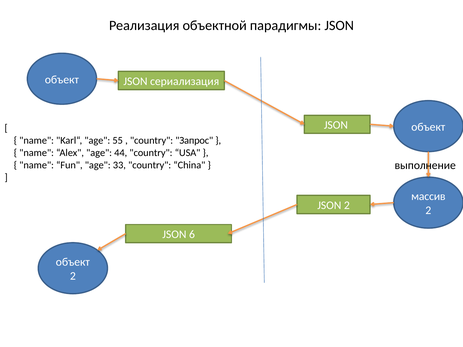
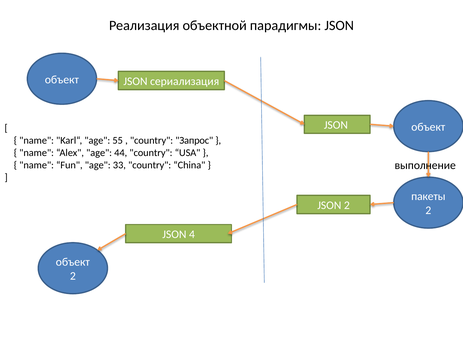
массив: массив -> пакеты
6: 6 -> 4
